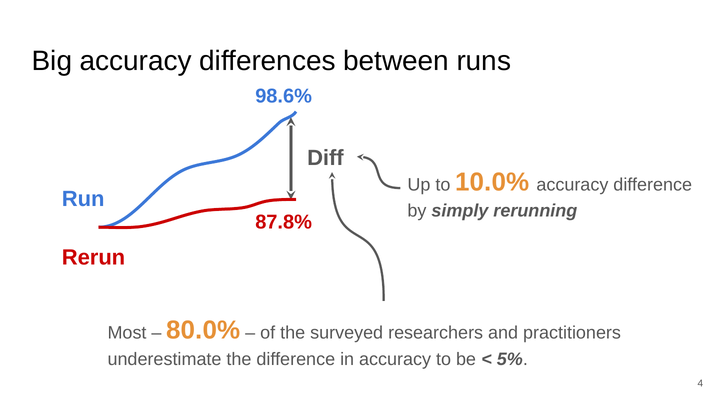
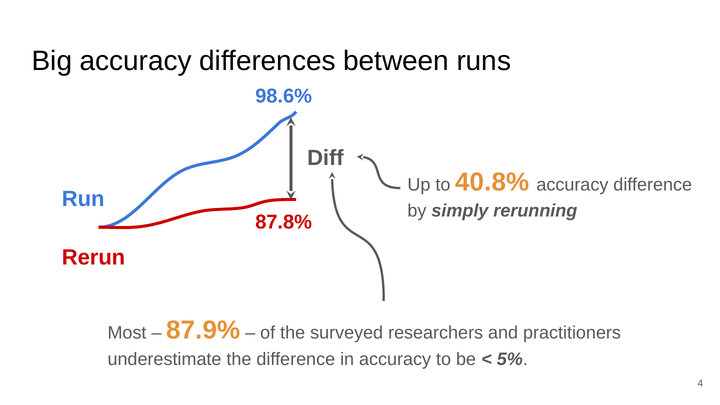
10.0%: 10.0% -> 40.8%
80.0%: 80.0% -> 87.9%
